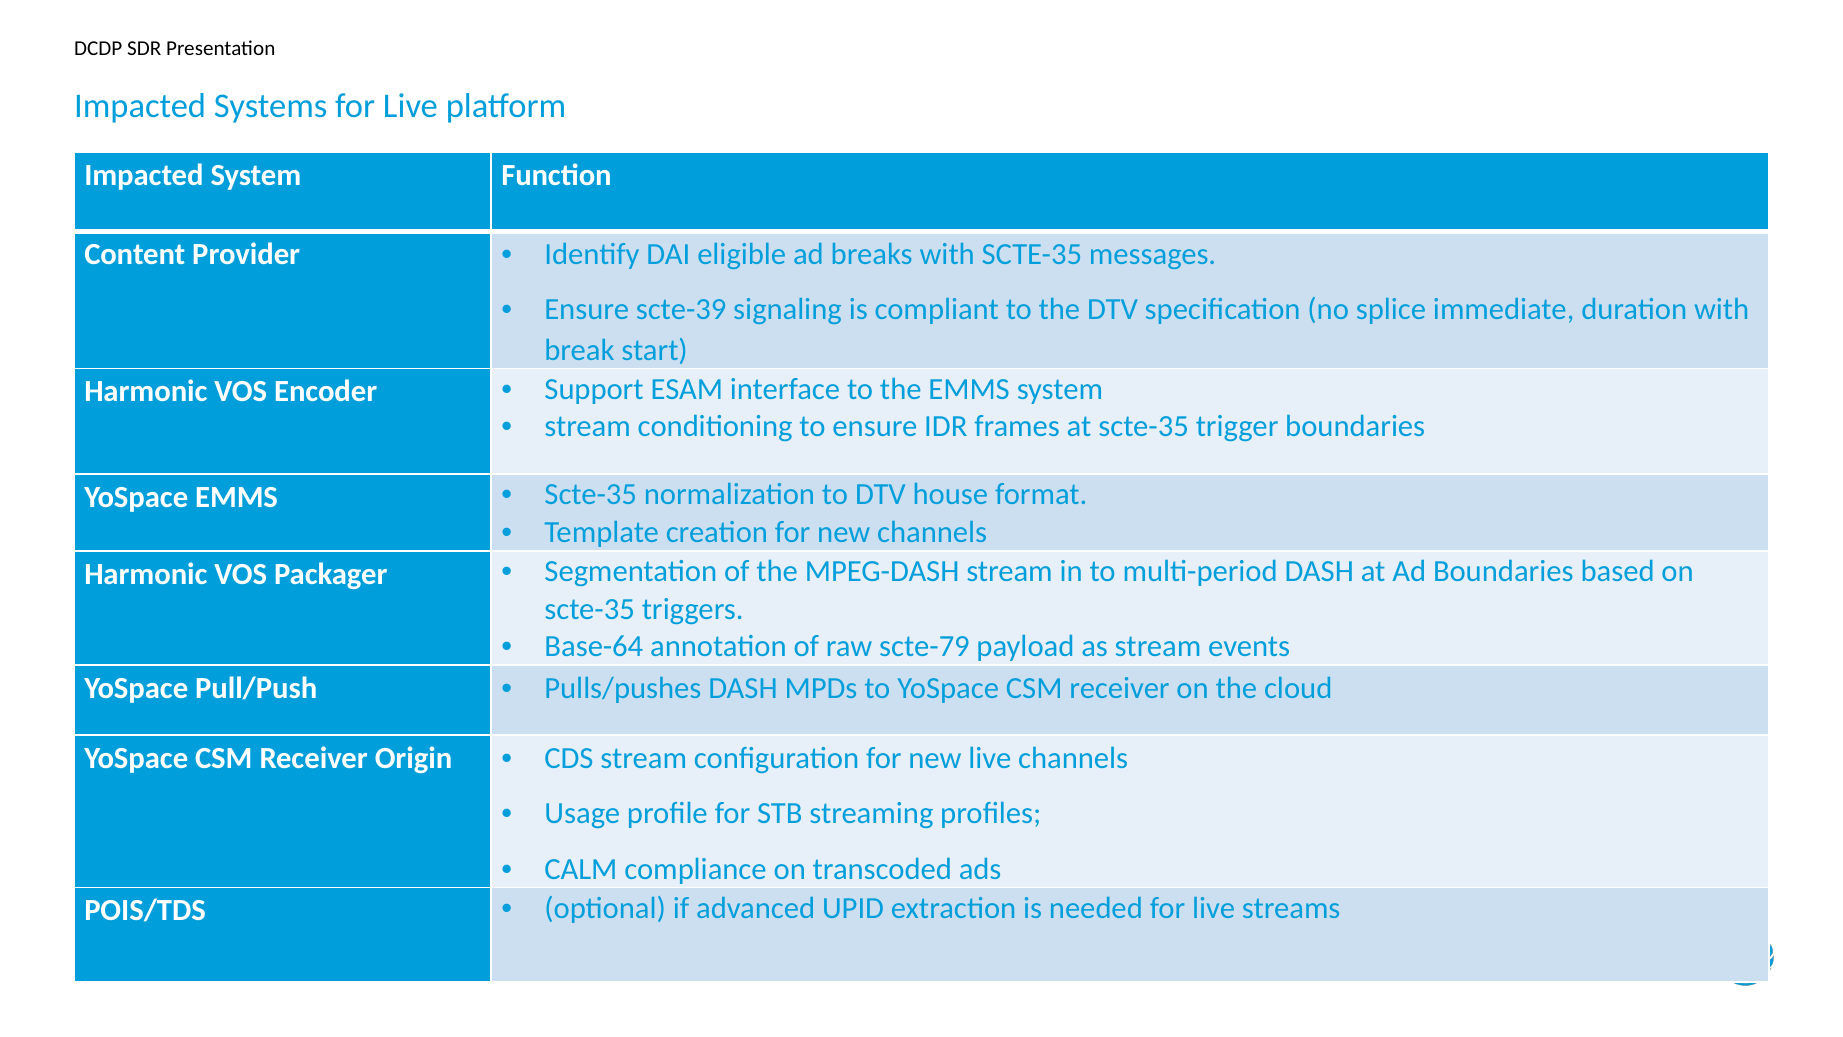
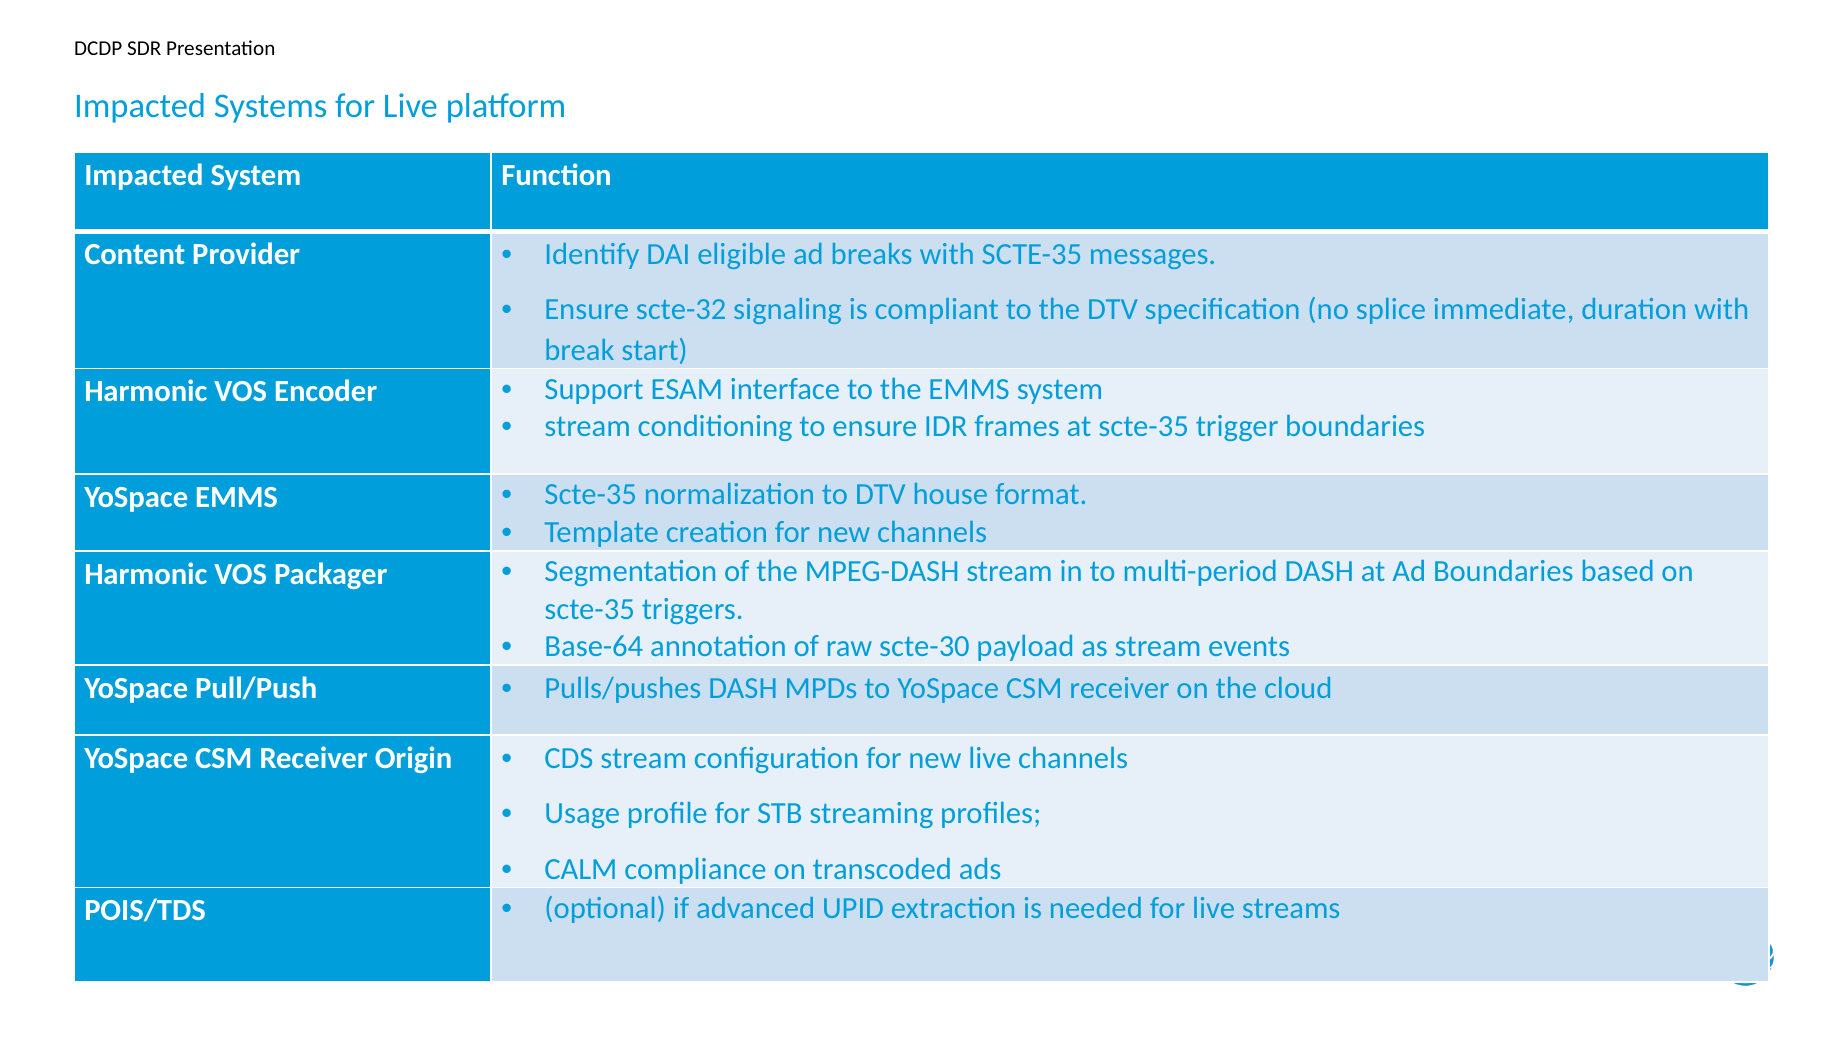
scte-39: scte-39 -> scte-32
scte-79: scte-79 -> scte-30
